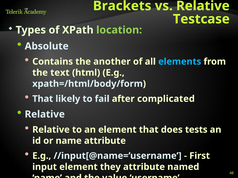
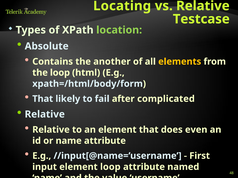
Brackets: Brackets -> Locating
elements colour: light blue -> yellow
the text: text -> loop
tests: tests -> even
element they: they -> loop
